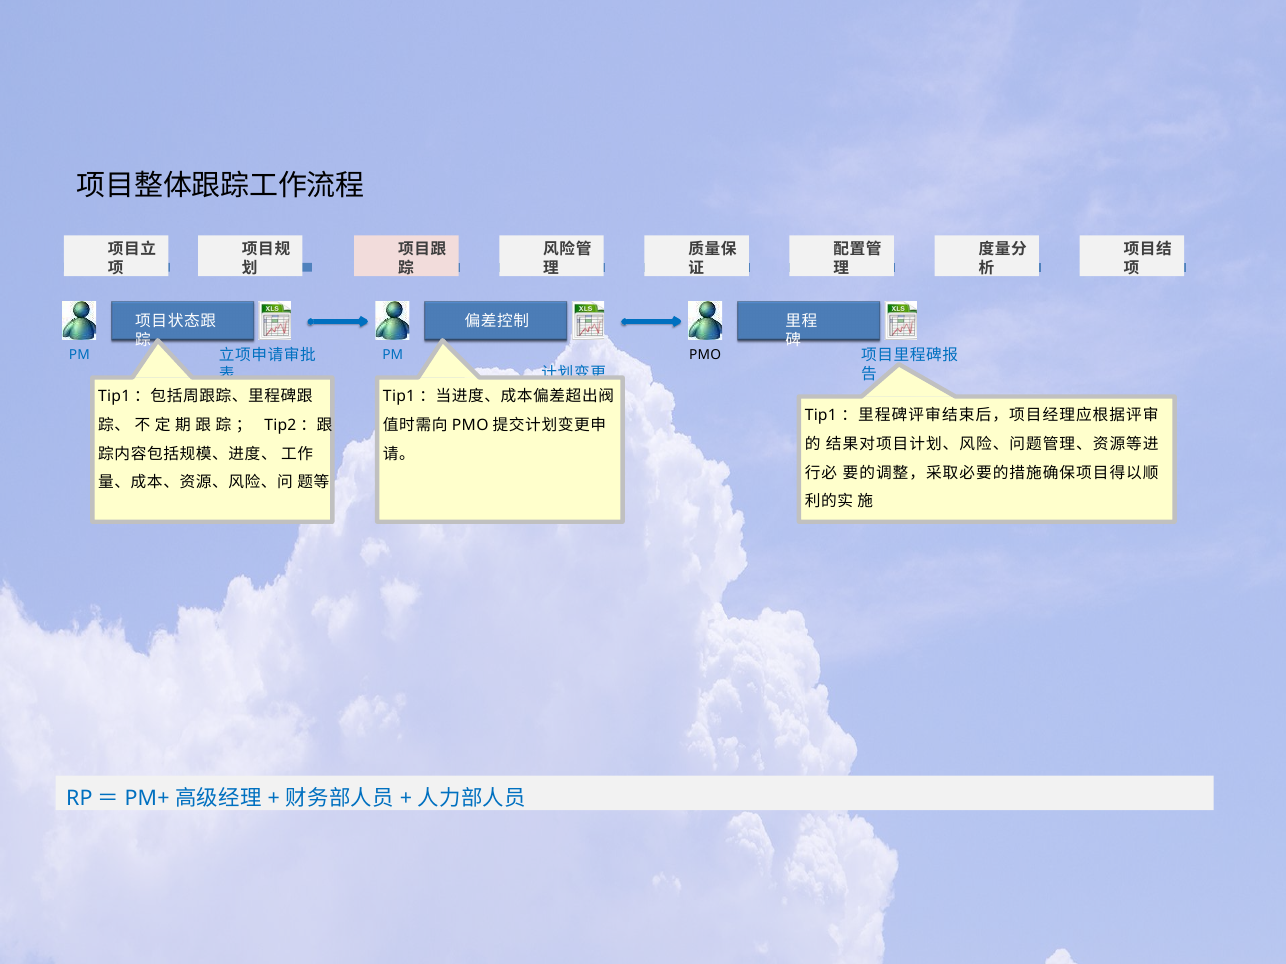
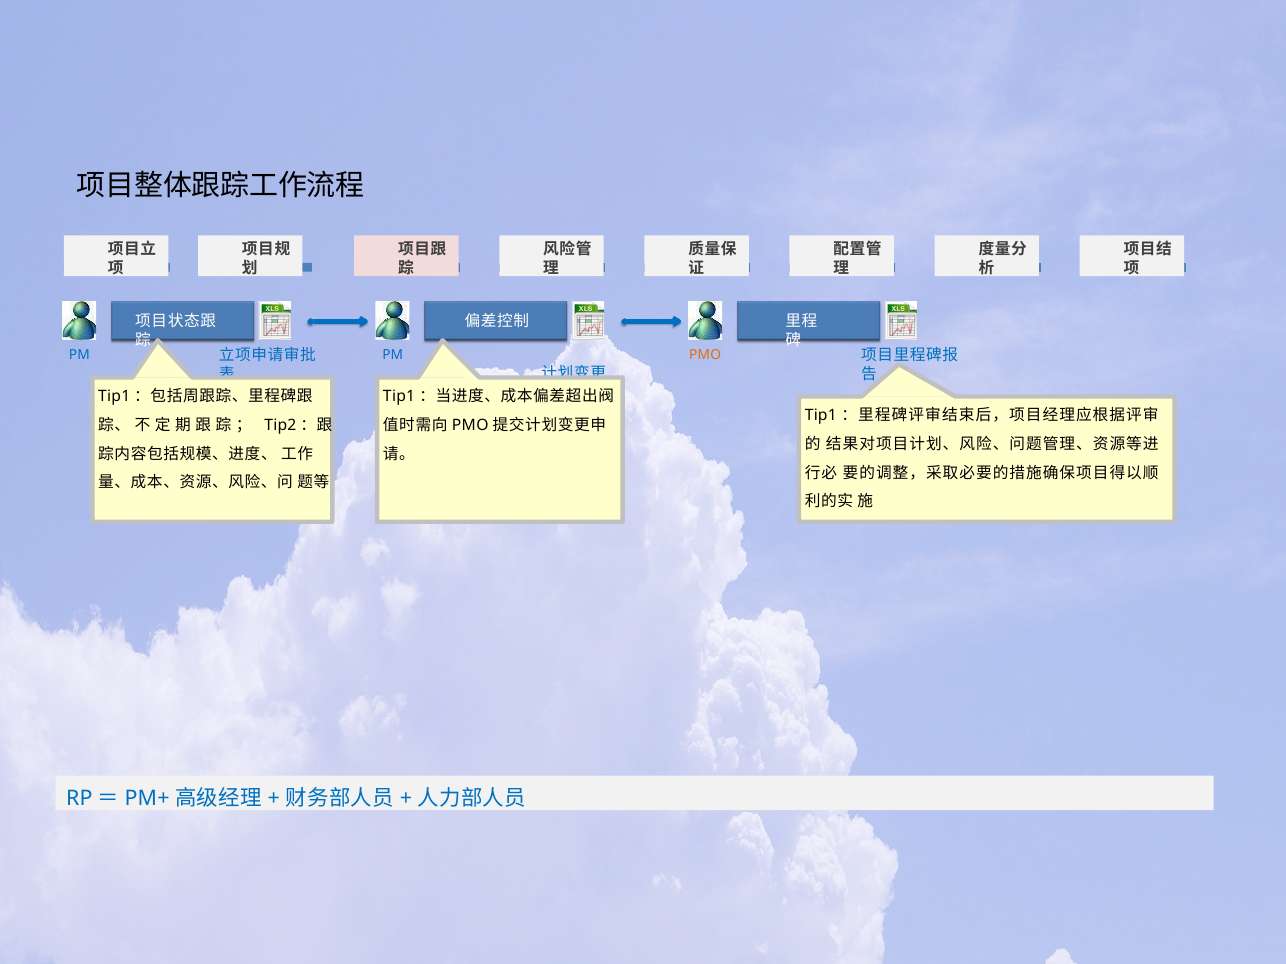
PMO at (705, 355) colour: black -> orange
